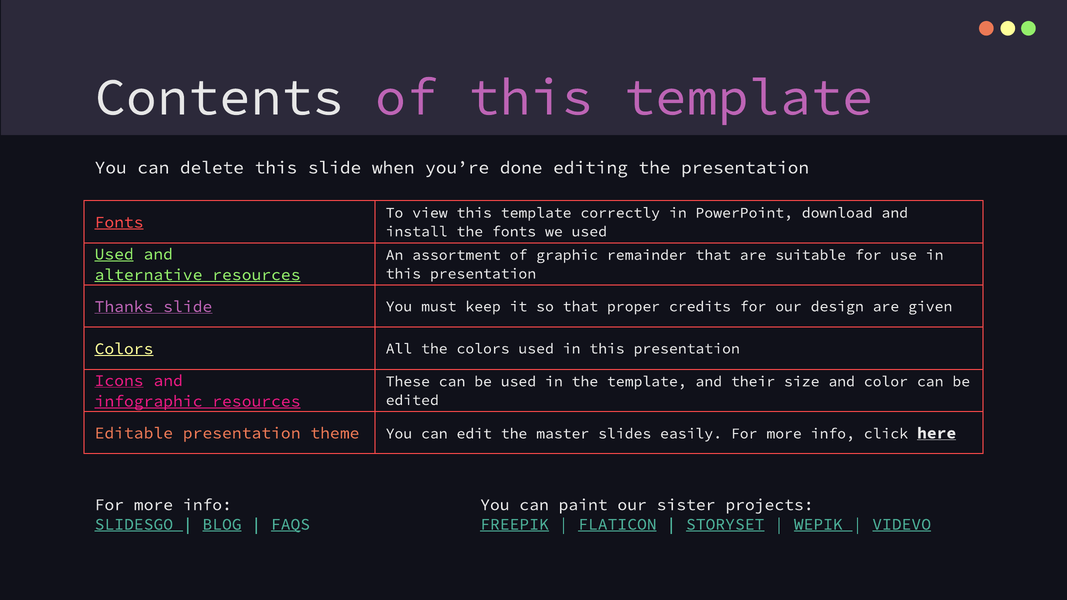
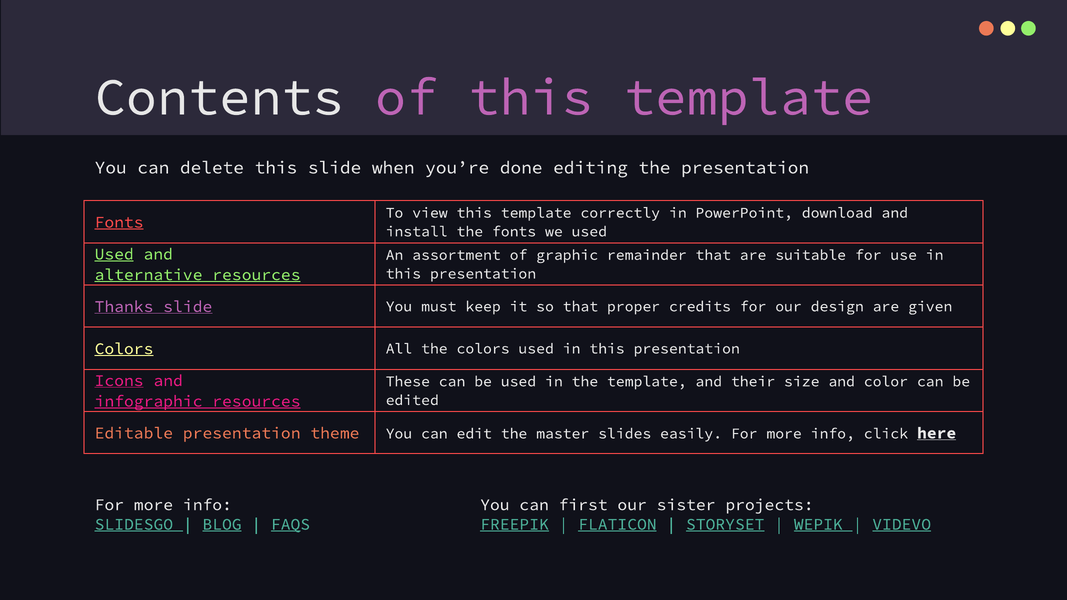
paint: paint -> first
